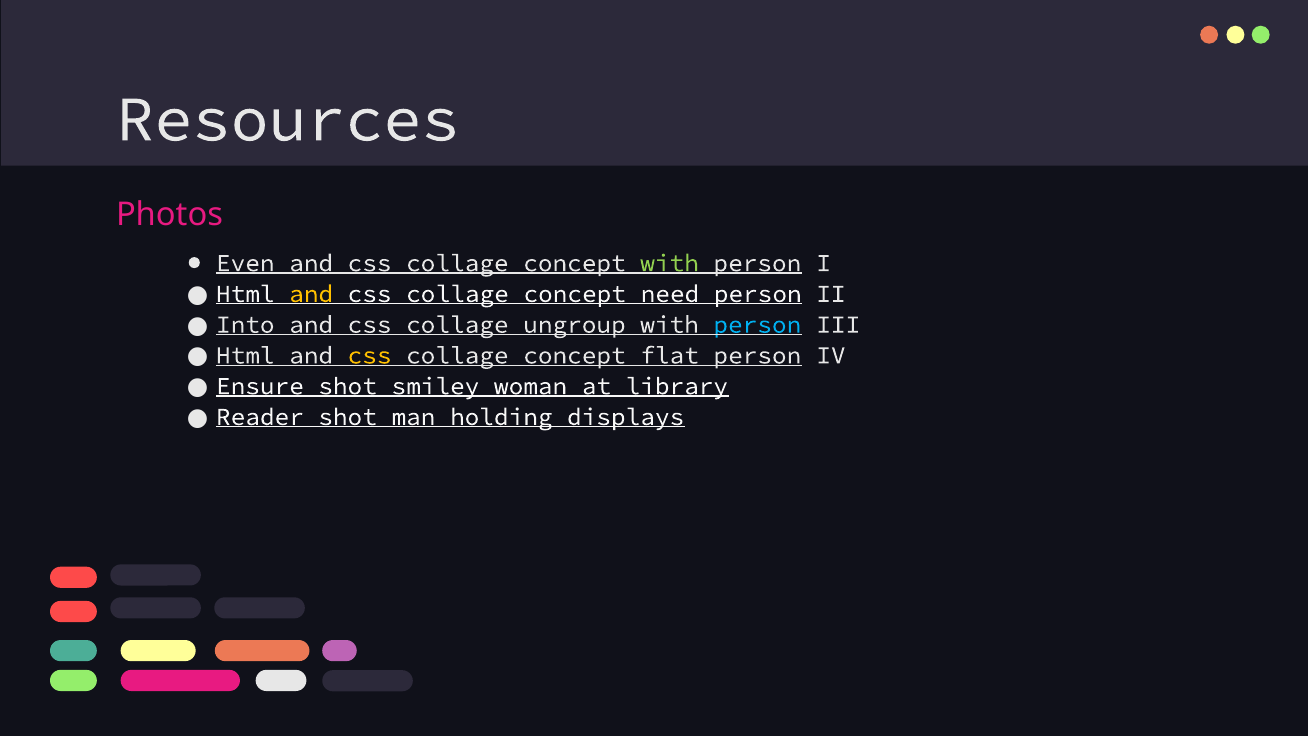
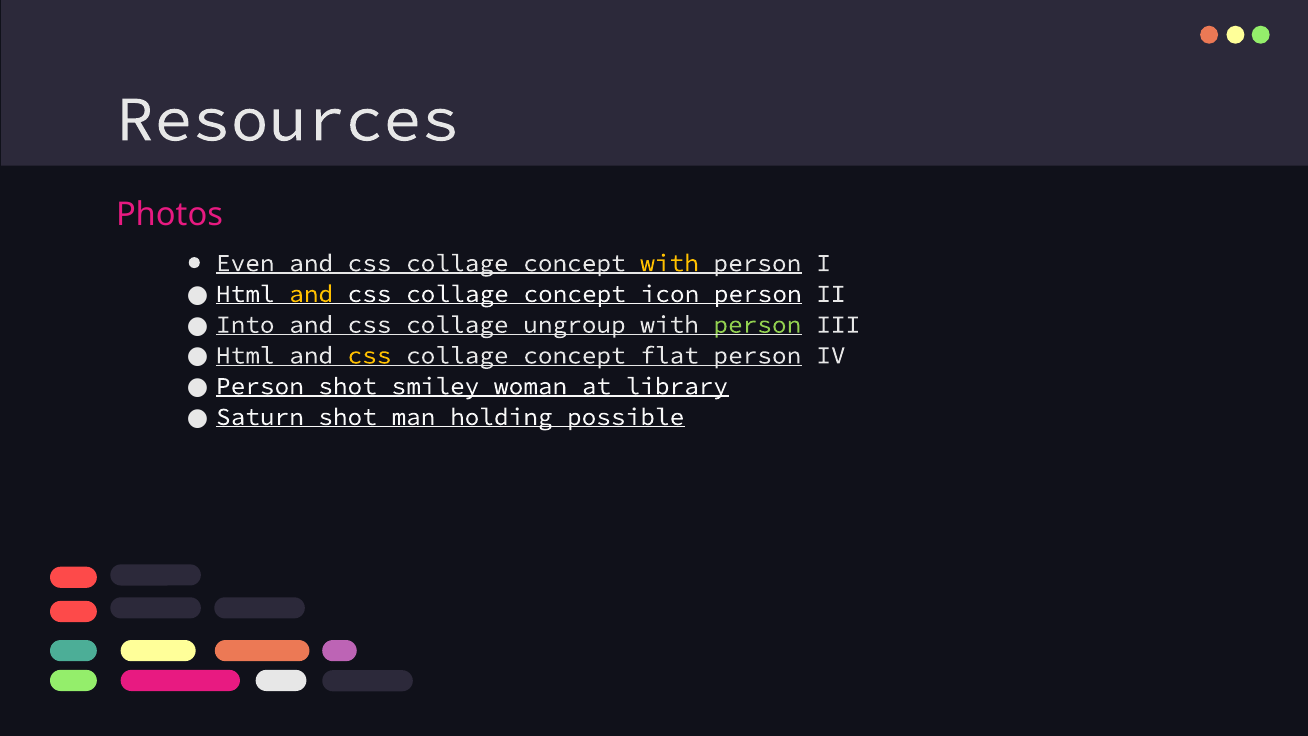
with at (670, 263) colour: light green -> yellow
need: need -> icon
person at (757, 325) colour: light blue -> light green
Ensure at (260, 386): Ensure -> Person
Reader: Reader -> Saturn
displays: displays -> possible
